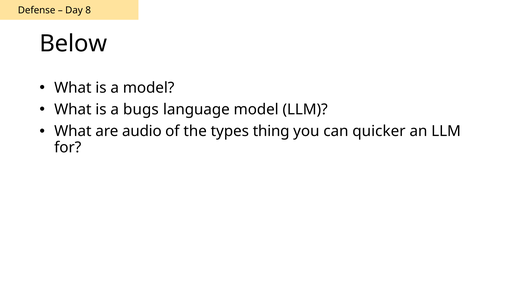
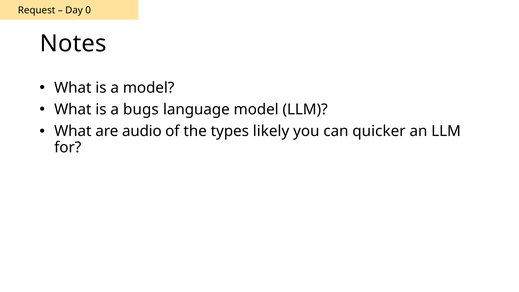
Defense: Defense -> Request
8: 8 -> 0
Below: Below -> Notes
thing: thing -> likely
